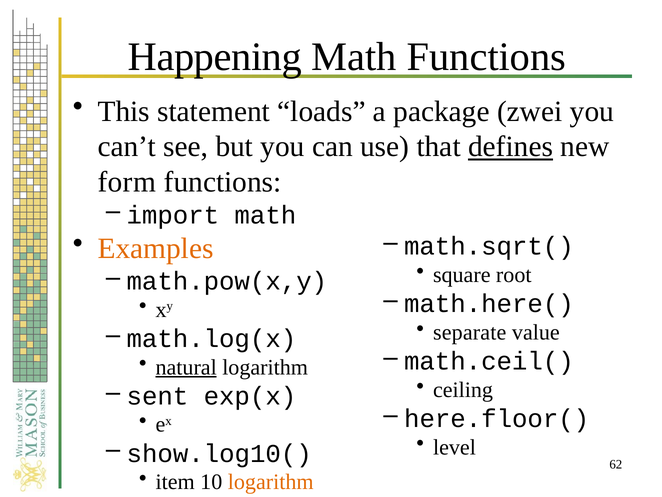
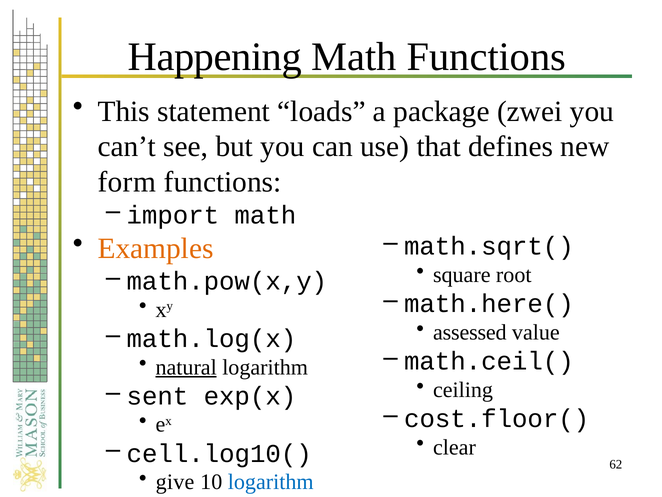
defines underline: present -> none
separate: separate -> assessed
here.floor(: here.floor( -> cost.floor(
level: level -> clear
show.log10(: show.log10( -> cell.log10(
item: item -> give
logarithm at (271, 482) colour: orange -> blue
